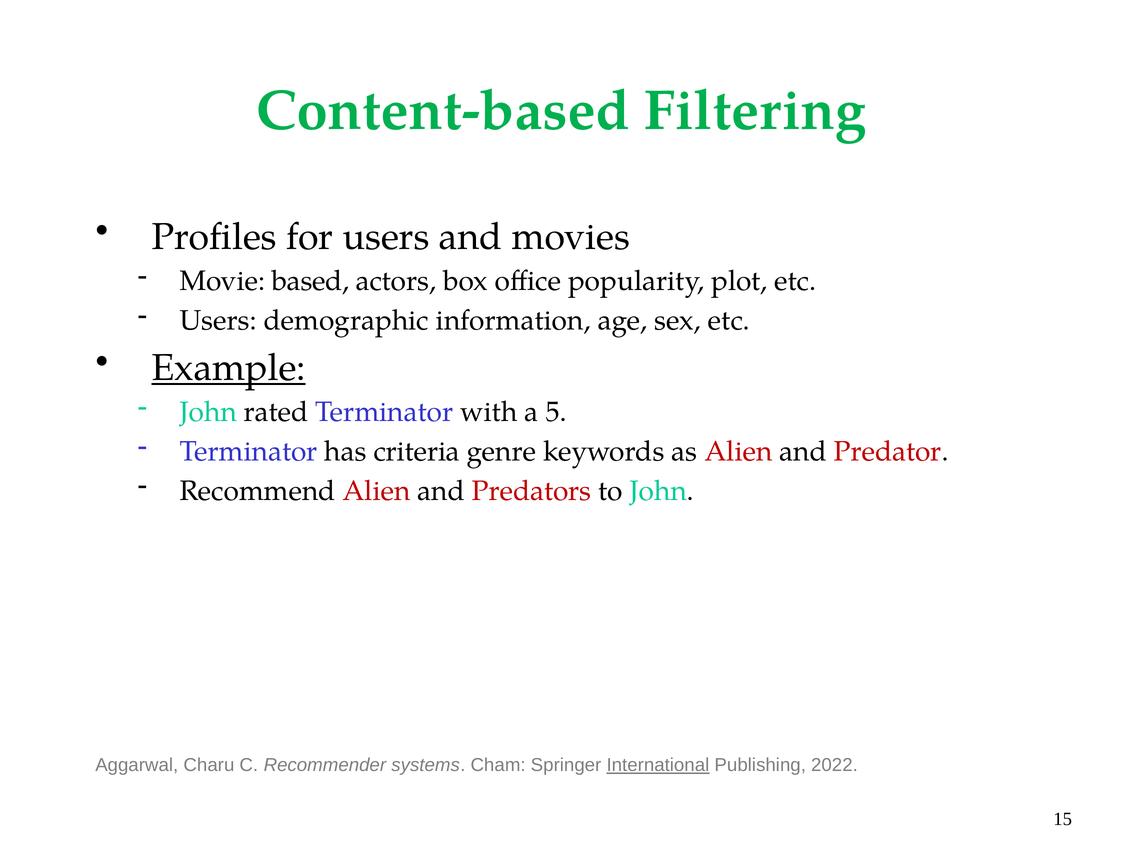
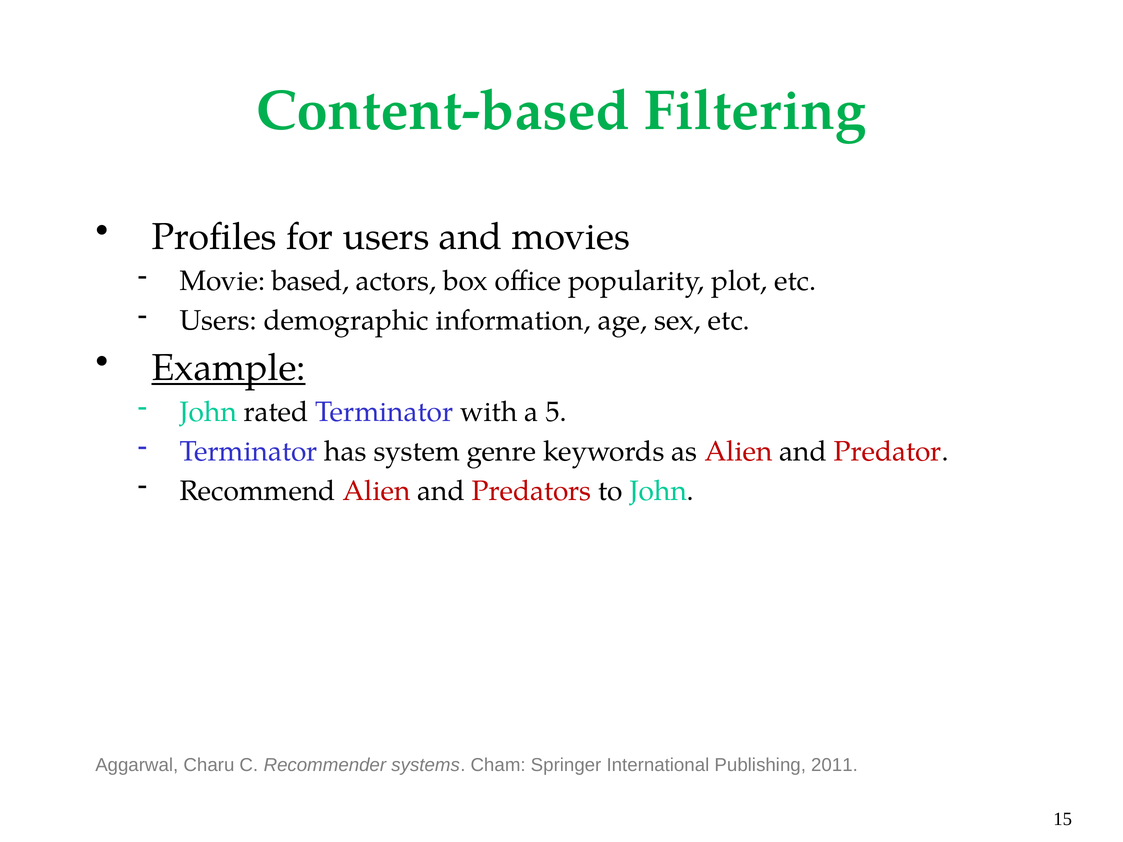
criteria: criteria -> system
International underline: present -> none
2022: 2022 -> 2011
